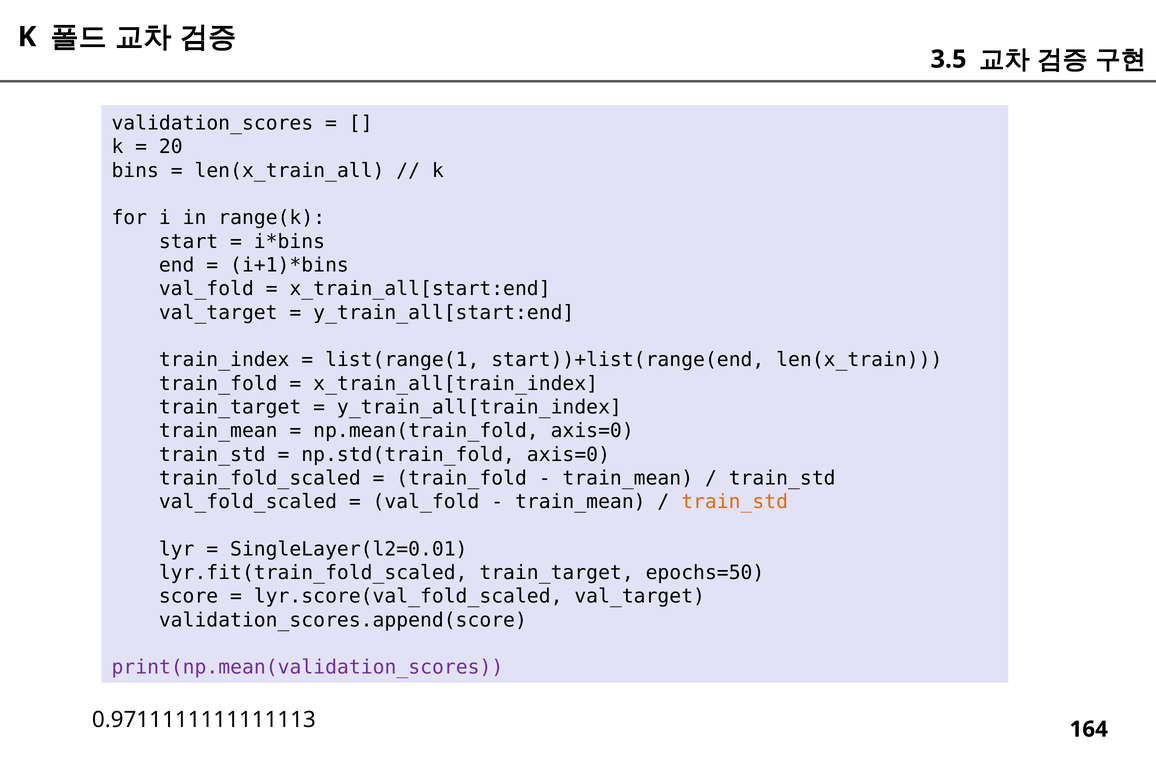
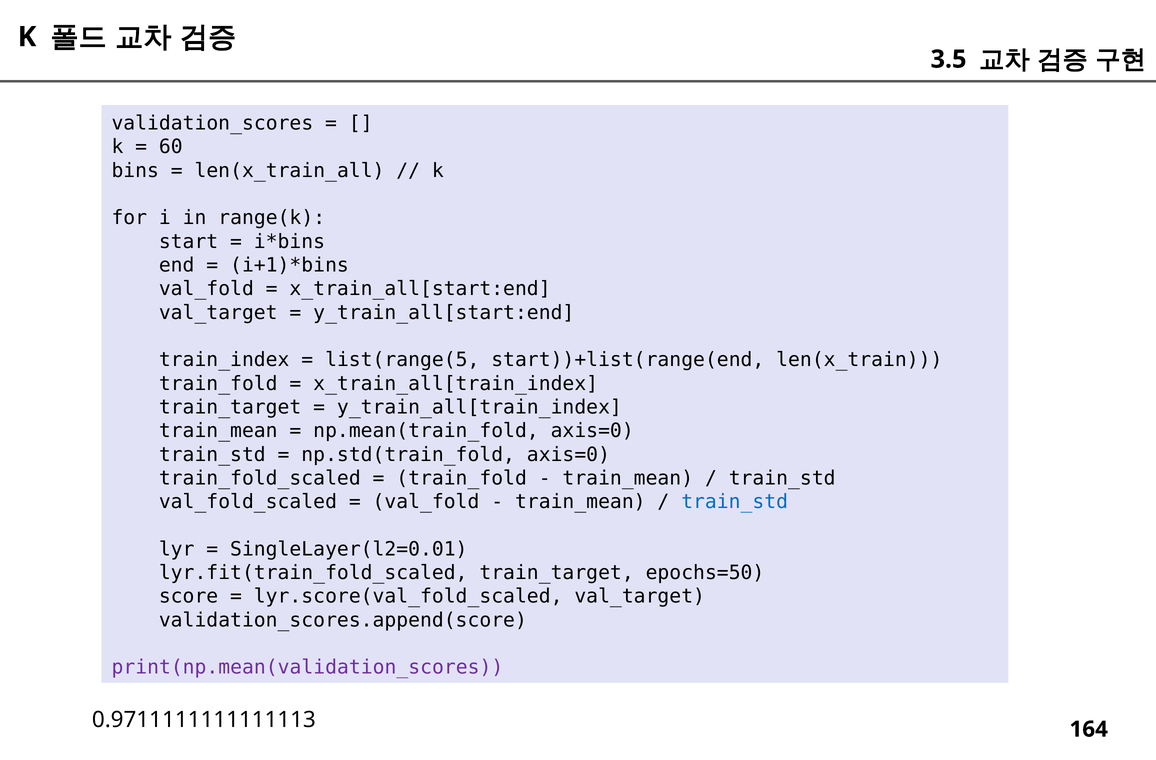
20: 20 -> 60
list(range(1: list(range(1 -> list(range(5
train_std at (735, 501) colour: orange -> blue
